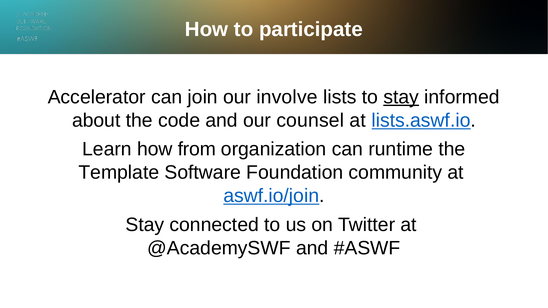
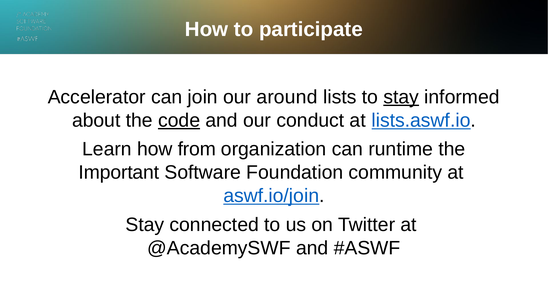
involve: involve -> around
code underline: none -> present
counsel: counsel -> conduct
Template: Template -> Important
